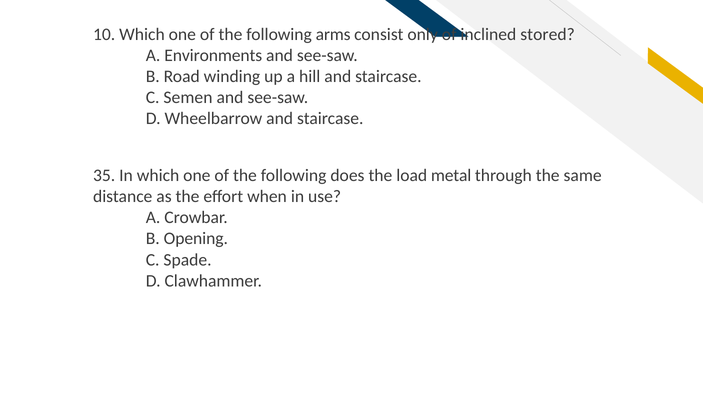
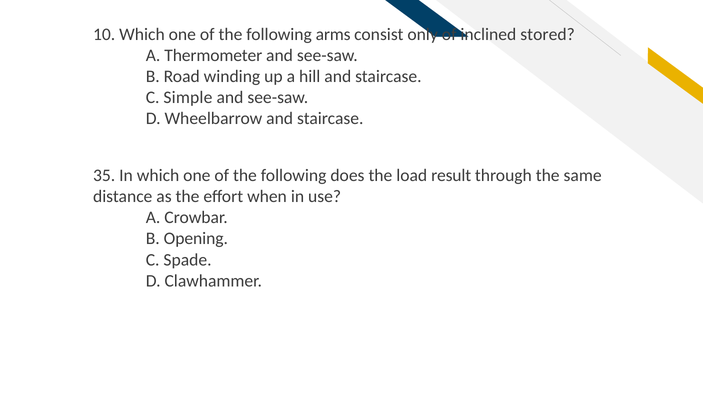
Environments: Environments -> Thermometer
Semen: Semen -> Simple
metal: metal -> result
